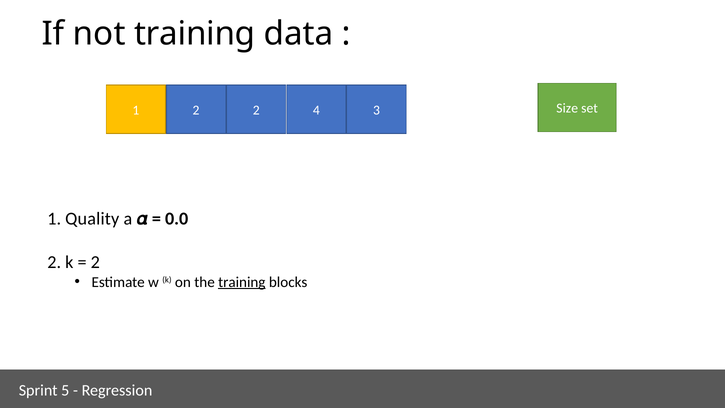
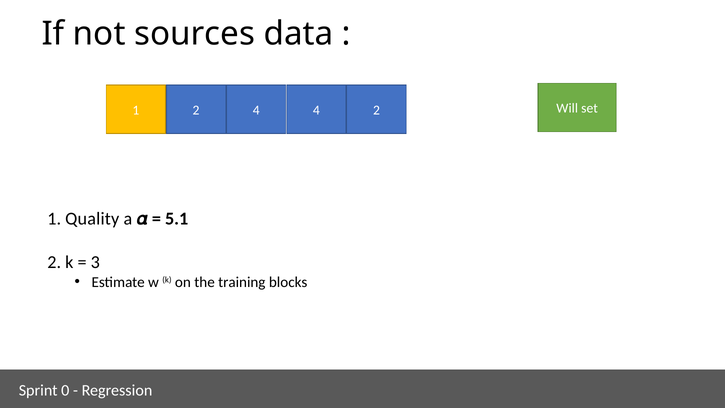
not training: training -> sources
Size: Size -> Will
2 2: 2 -> 4
4 3: 3 -> 2
0.0: 0.0 -> 5.1
2 at (95, 262): 2 -> 3
training at (242, 282) underline: present -> none
5: 5 -> 0
